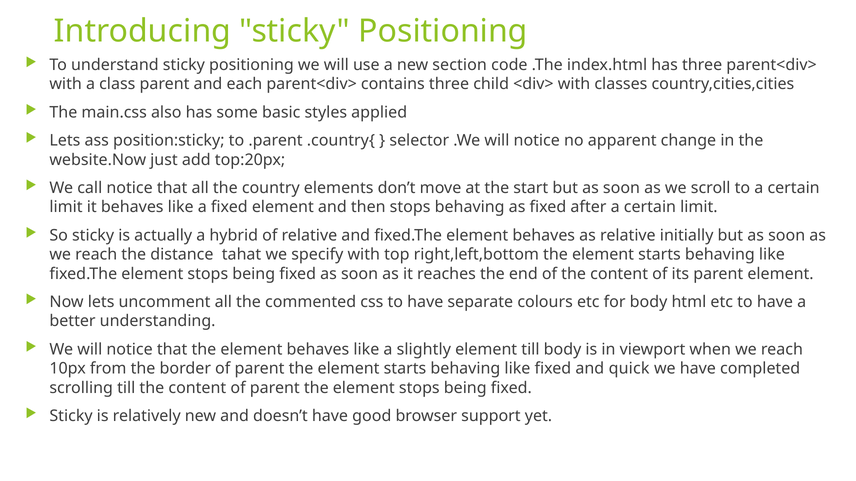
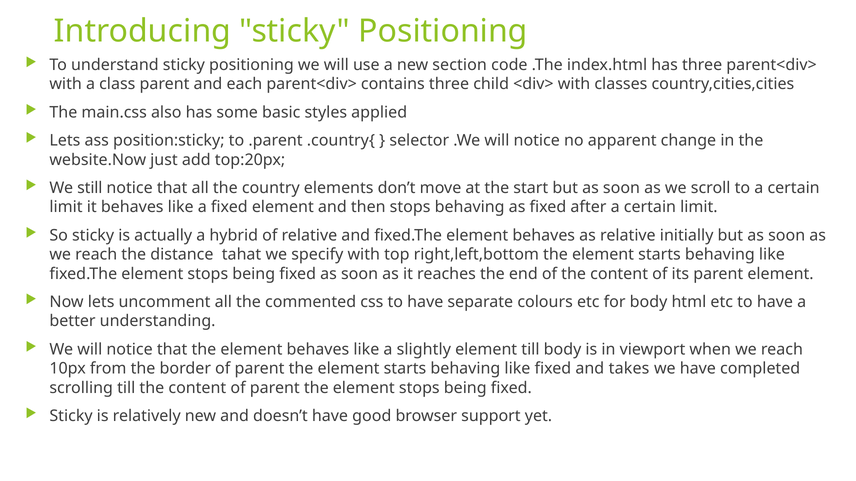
call: call -> still
quick: quick -> takes
